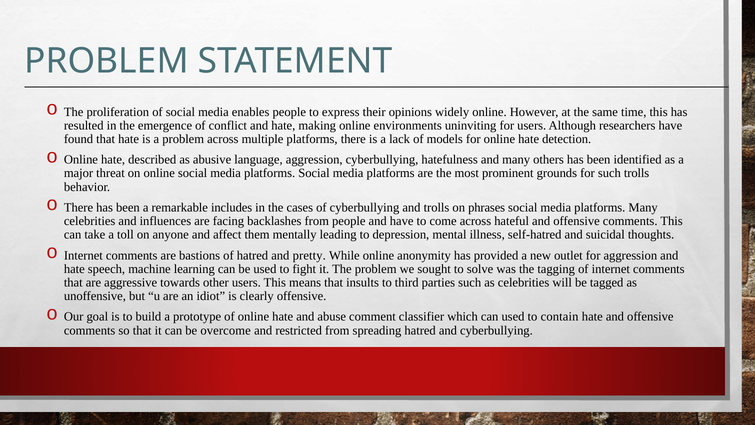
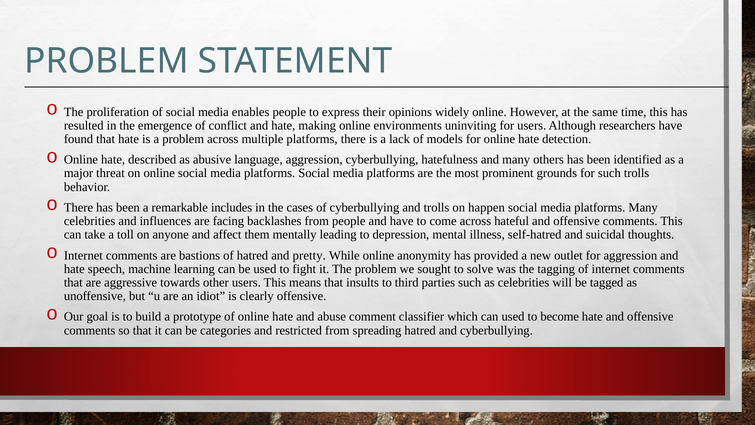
phrases: phrases -> happen
contain: contain -> become
overcome: overcome -> categories
